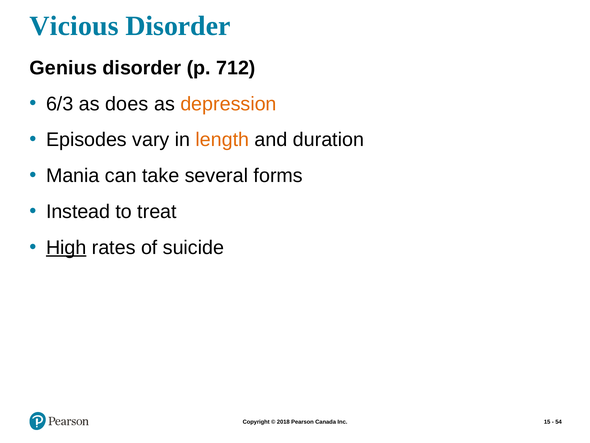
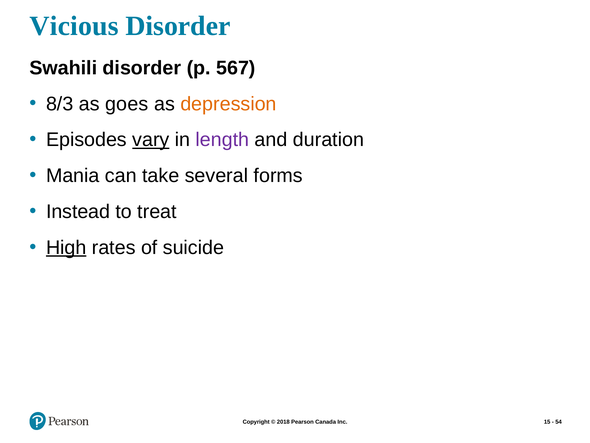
Genius: Genius -> Swahili
712: 712 -> 567
6/3: 6/3 -> 8/3
does: does -> goes
vary underline: none -> present
length colour: orange -> purple
